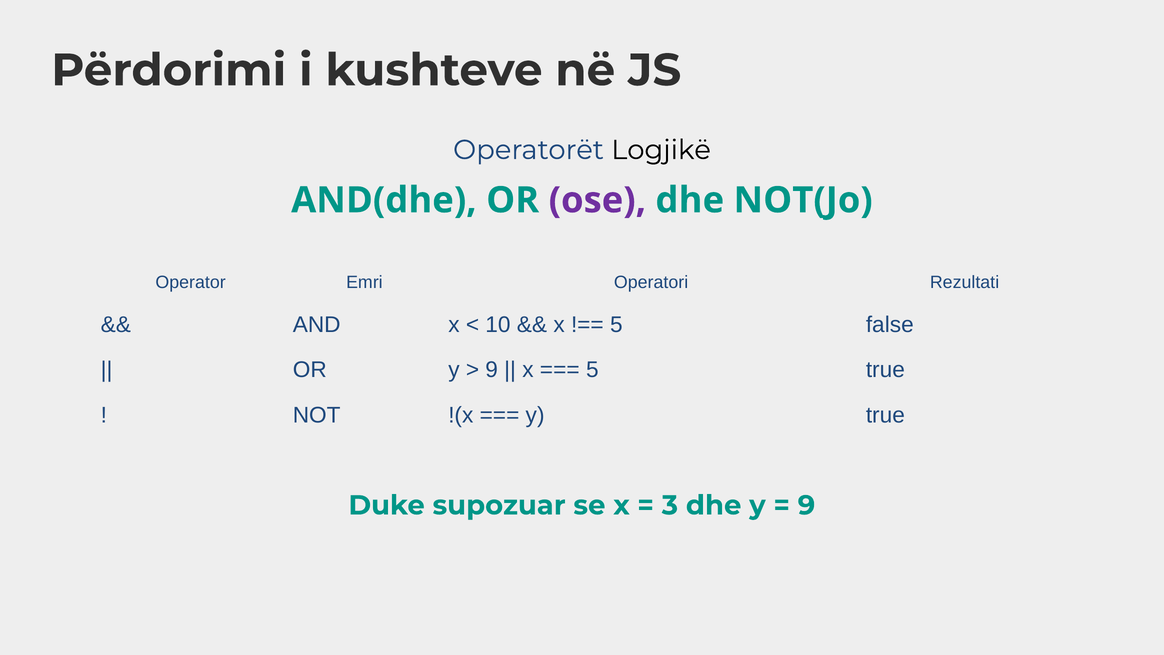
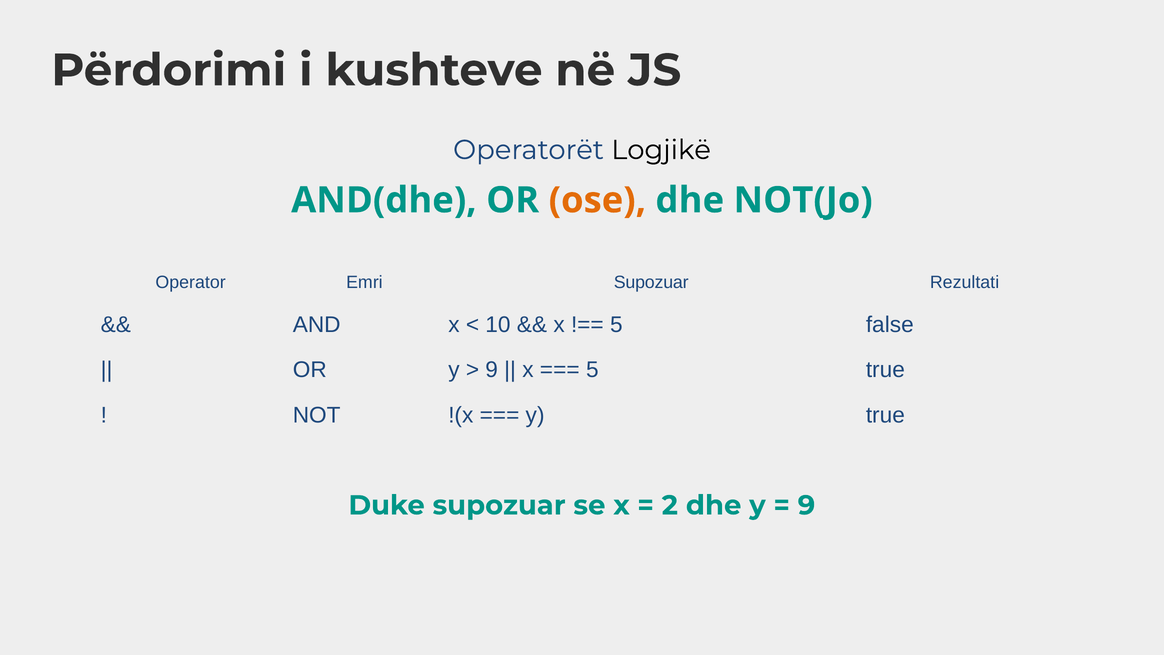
ose colour: purple -> orange
Emri Operatori: Operatori -> Supozuar
3: 3 -> 2
